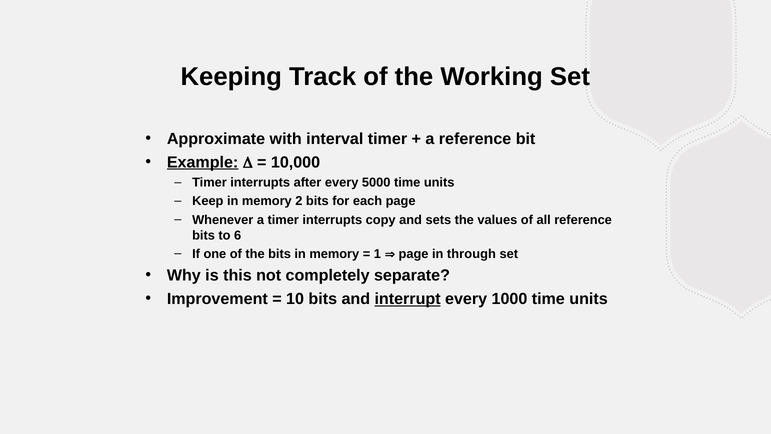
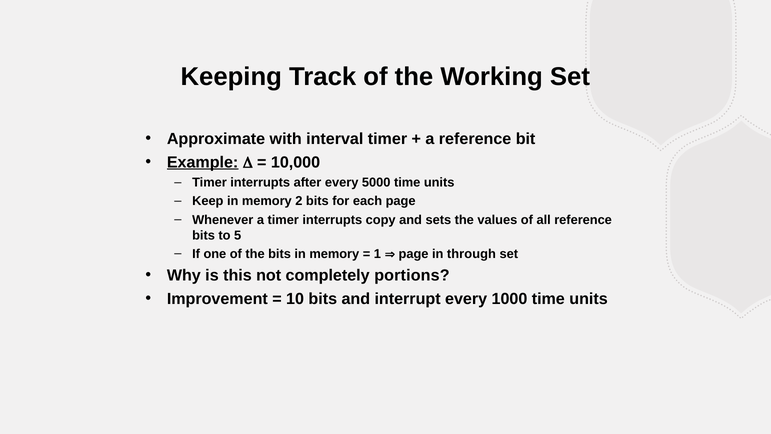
6: 6 -> 5
separate: separate -> portions
interrupt underline: present -> none
